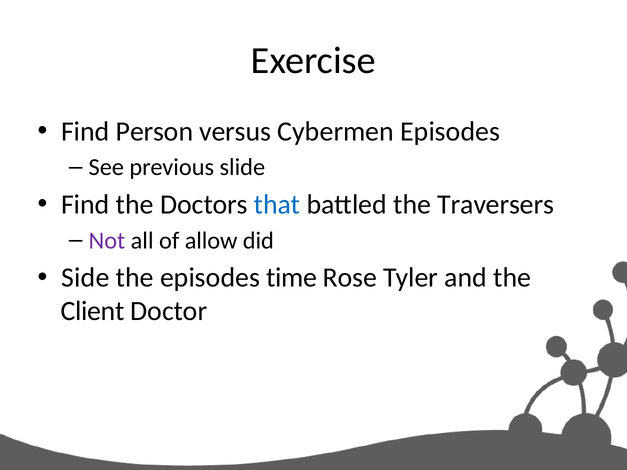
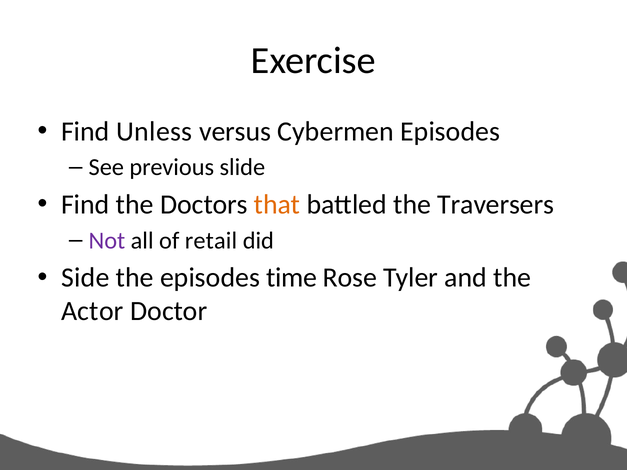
Person: Person -> Unless
that colour: blue -> orange
allow: allow -> retail
Client: Client -> Actor
